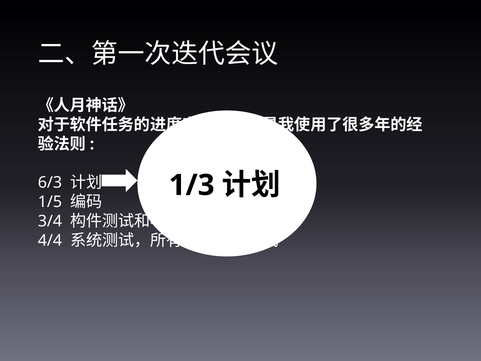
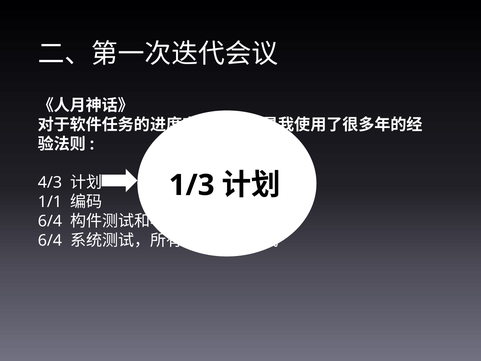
6/3: 6/3 -> 4/3
1/5: 1/5 -> 1/1
3/4 at (50, 221): 3/4 -> 6/4
4/4 at (50, 240): 4/4 -> 6/4
